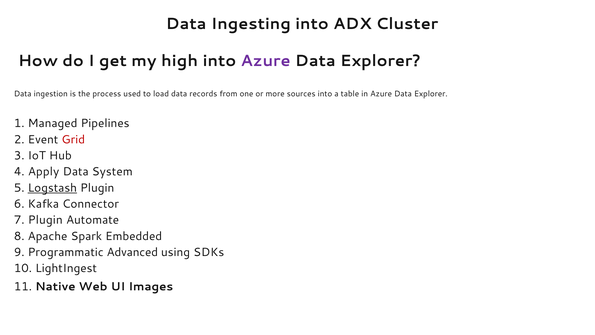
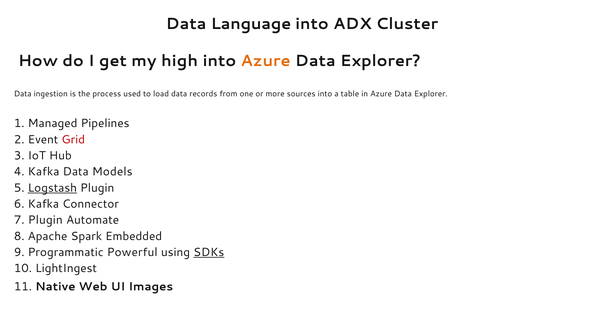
Ingesting: Ingesting -> Language
Azure at (266, 61) colour: purple -> orange
4 Apply: Apply -> Kafka
System: System -> Models
Advanced: Advanced -> Powerful
SDKs underline: none -> present
